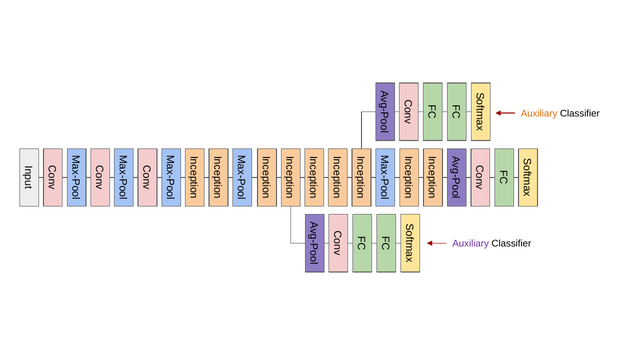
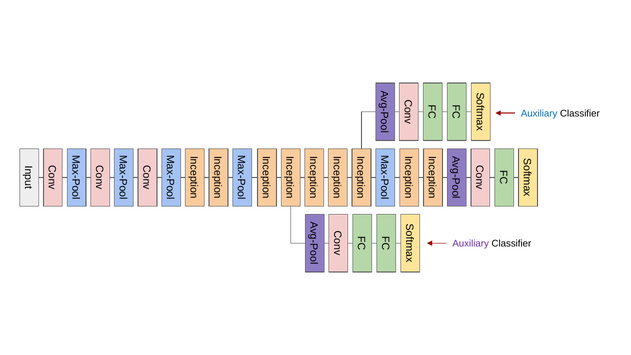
Auxiliary at (539, 114) colour: orange -> blue
